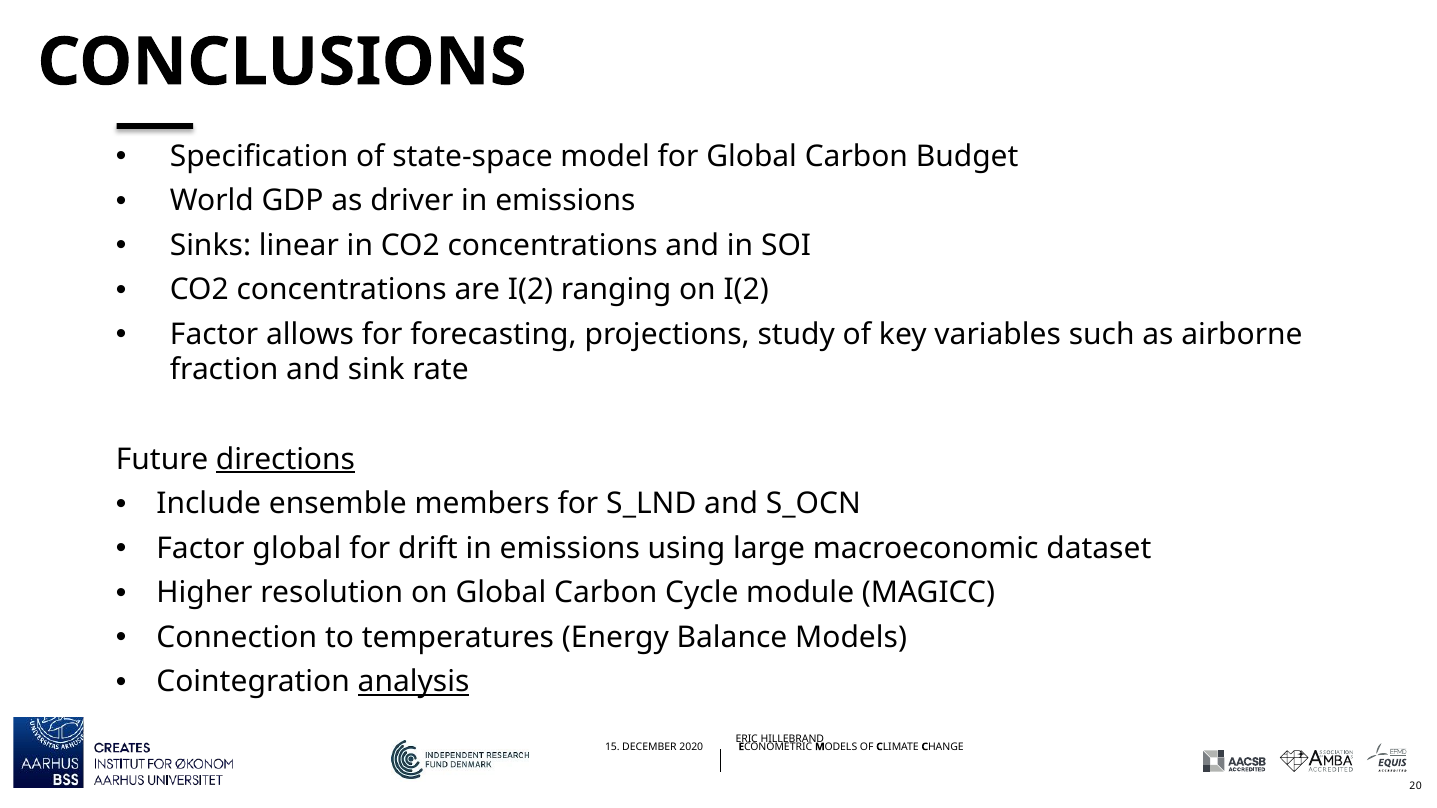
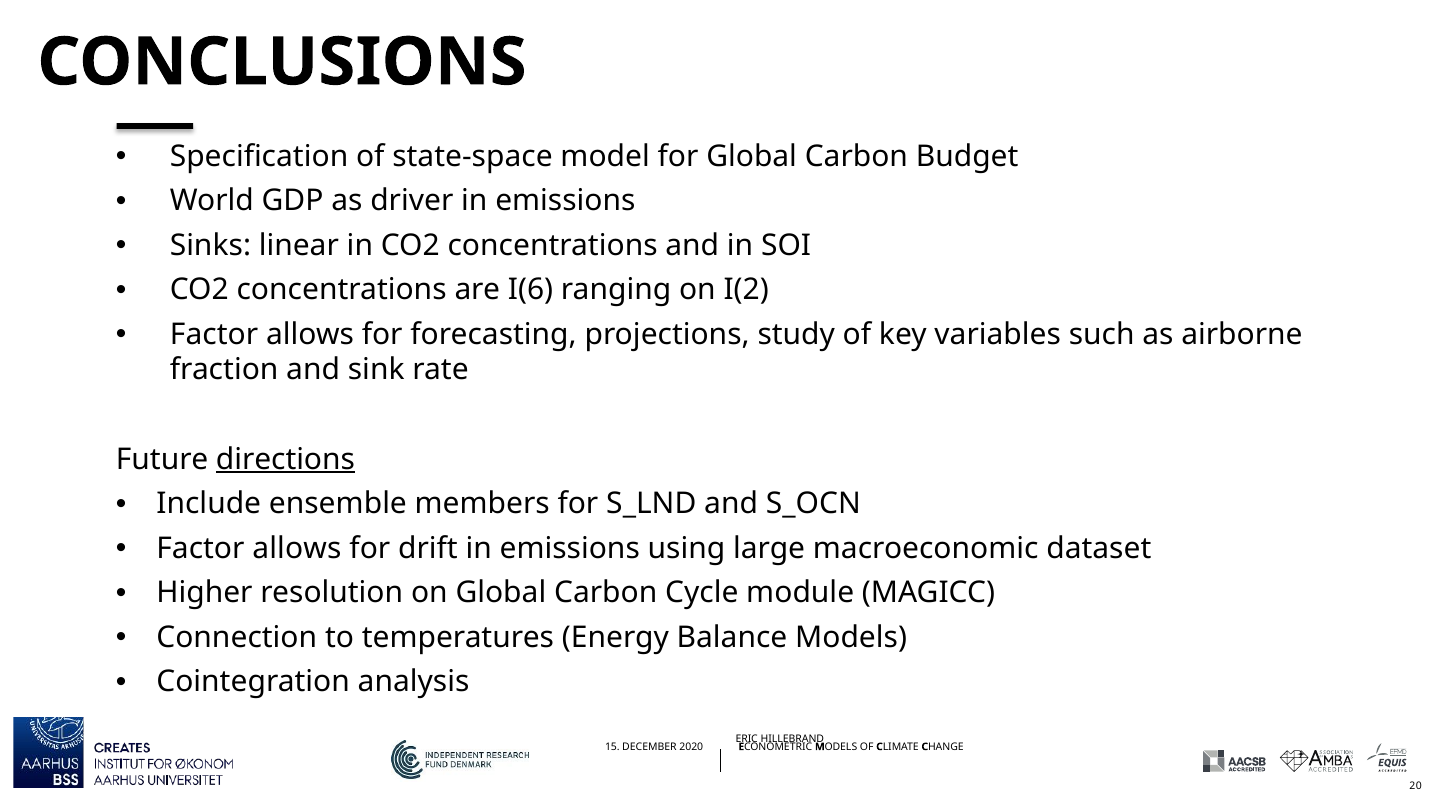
are I(2: I(2 -> I(6
global at (297, 549): global -> allows
analysis underline: present -> none
